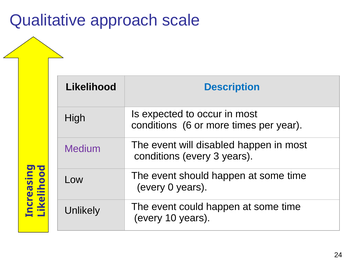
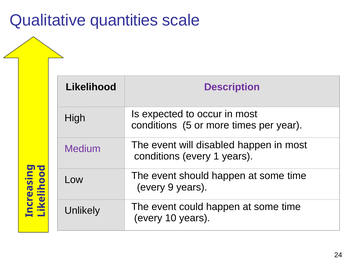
approach: approach -> quantities
Description colour: blue -> purple
6: 6 -> 5
3: 3 -> 1
0: 0 -> 9
